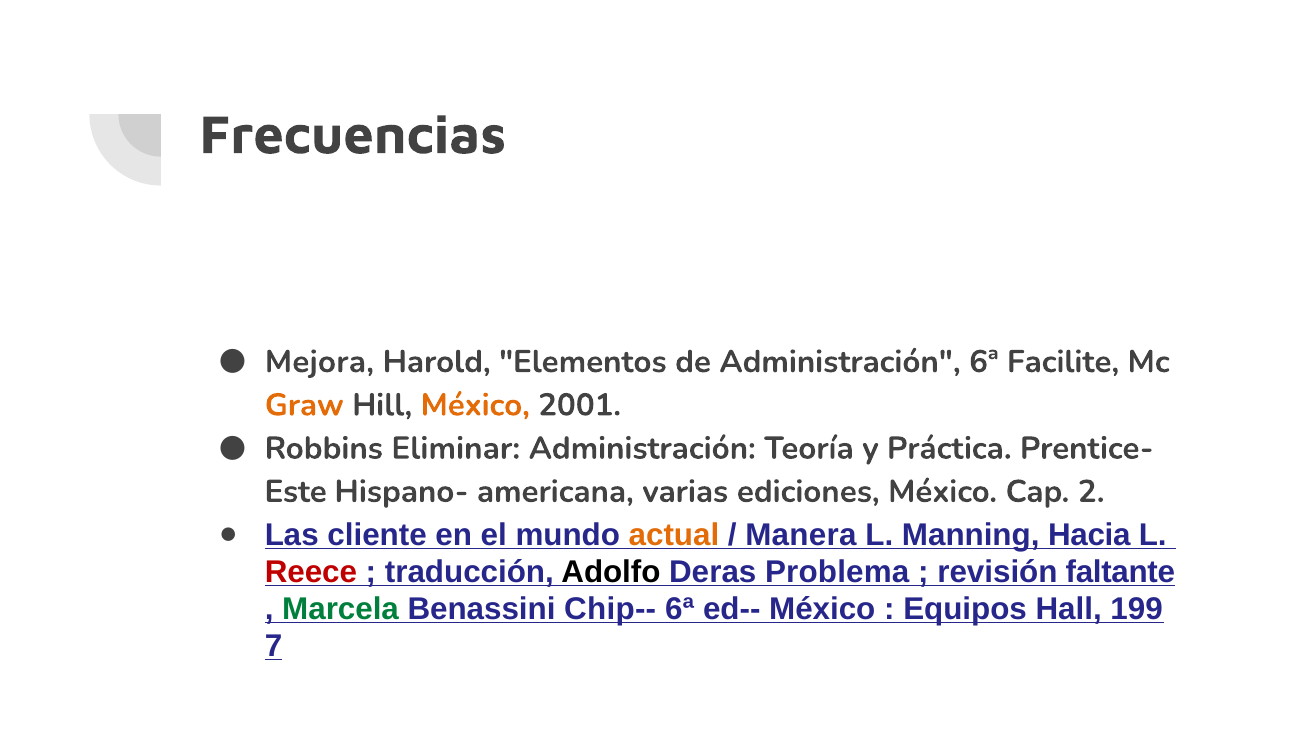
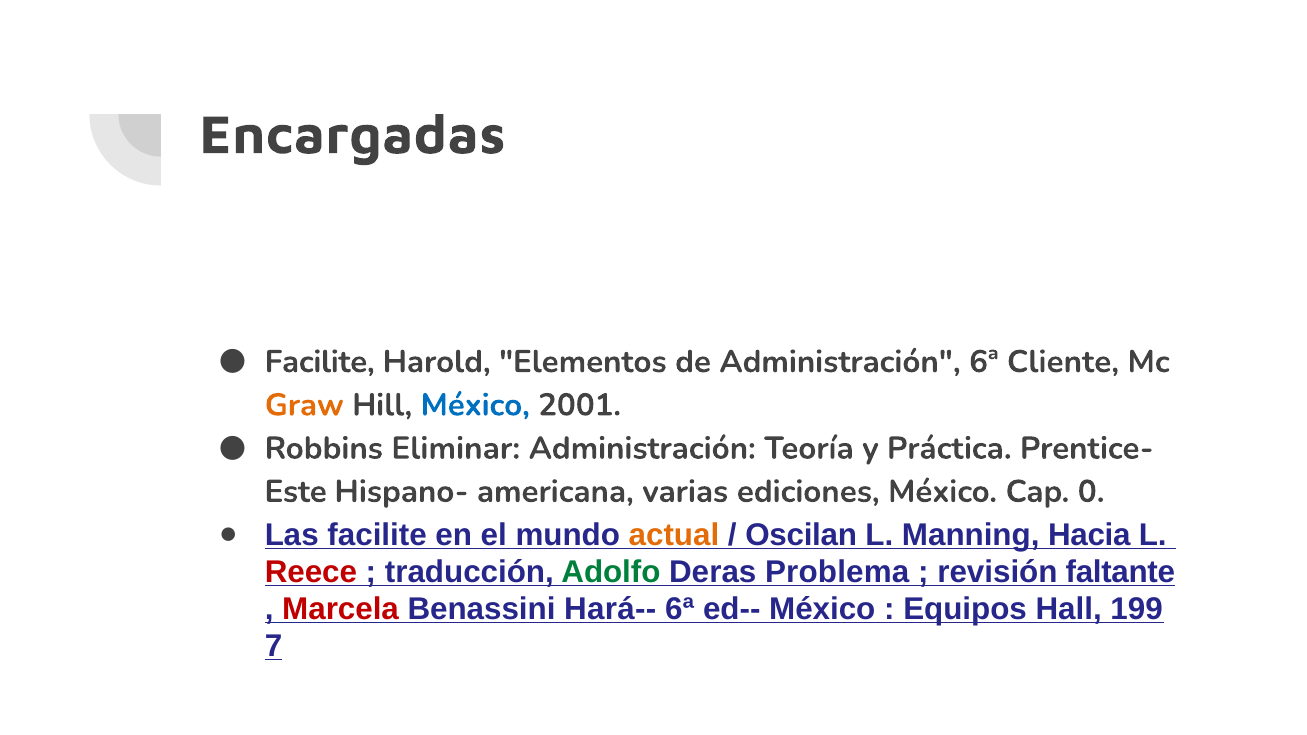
Frecuencias: Frecuencias -> Encargadas
Mejora at (319, 362): Mejora -> Facilite
Facilite: Facilite -> Cliente
México at (475, 405) colour: orange -> blue
2: 2 -> 0
Las cliente: cliente -> facilite
Manera: Manera -> Oscilan
Adolfo colour: black -> green
Marcela colour: green -> red
Chip--: Chip-- -> Hará--
